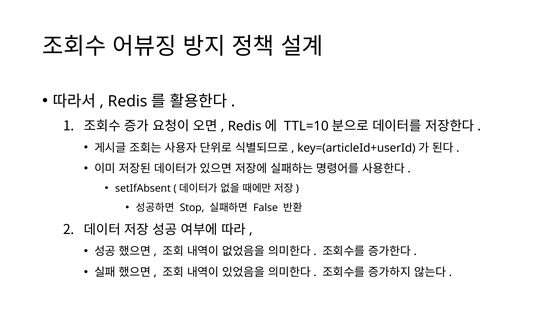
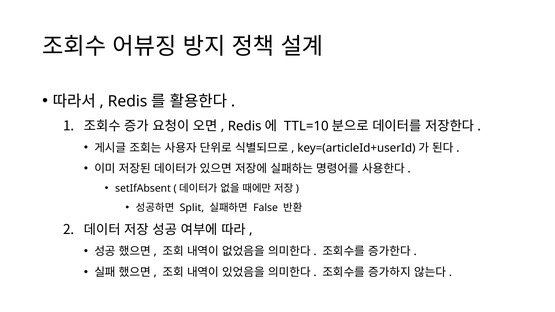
Stop: Stop -> Split
